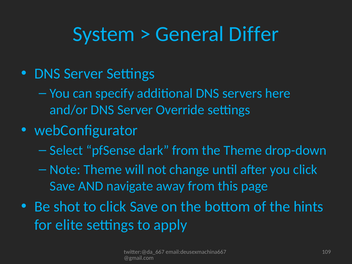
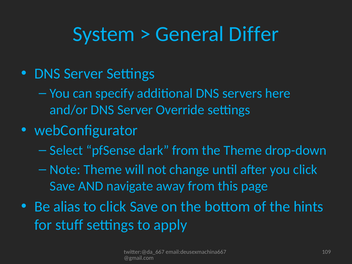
shot: shot -> alias
elite: elite -> stuff
